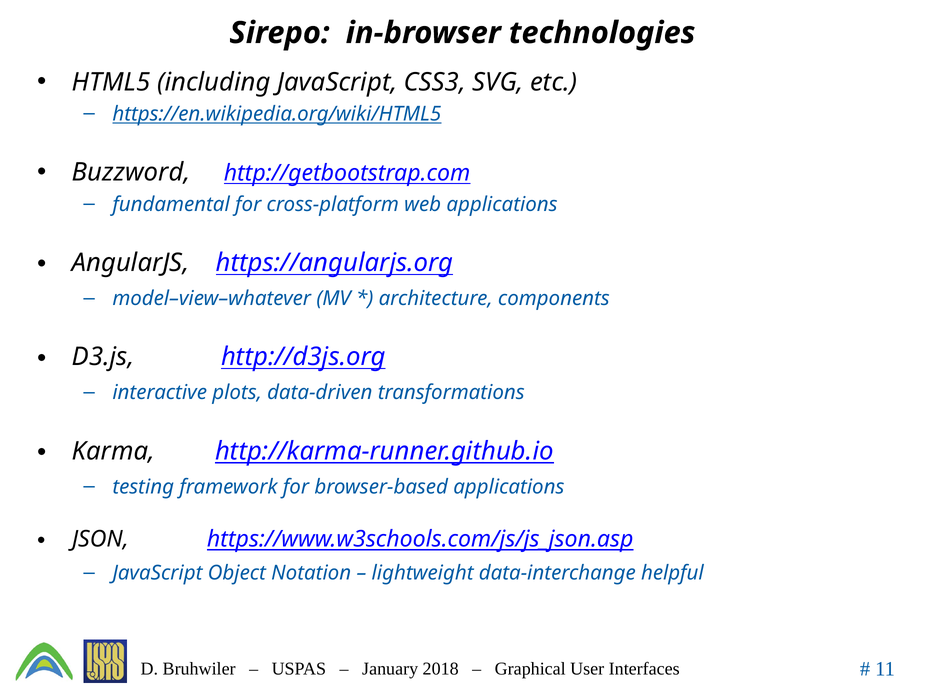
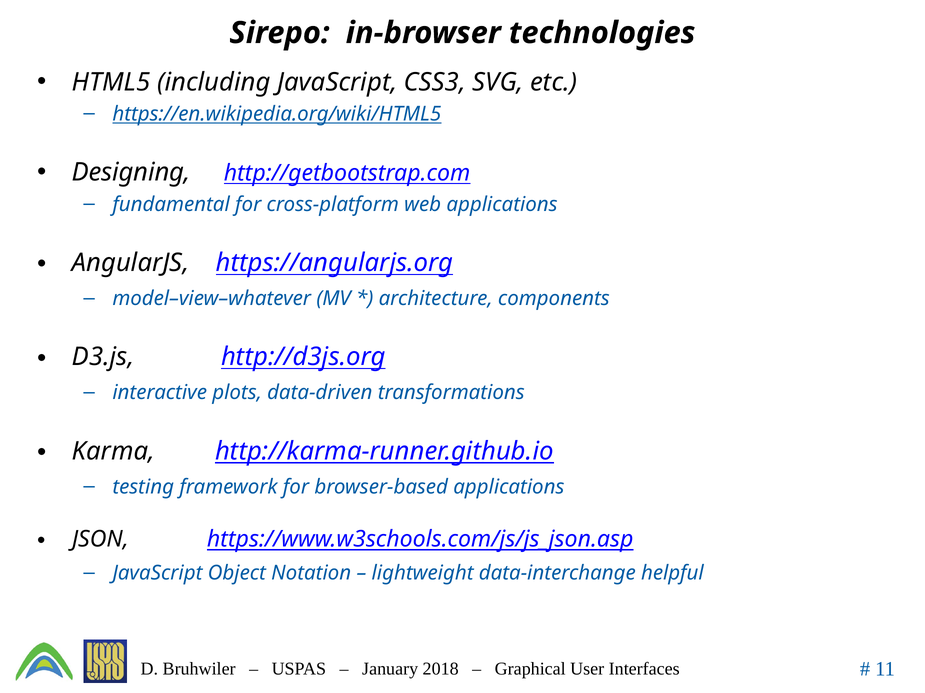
Buzzword: Buzzword -> Designing
